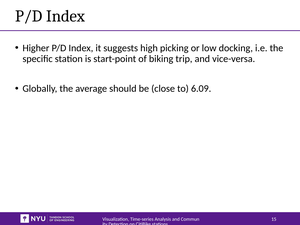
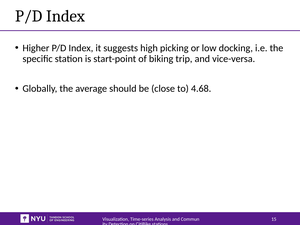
6.09: 6.09 -> 4.68
